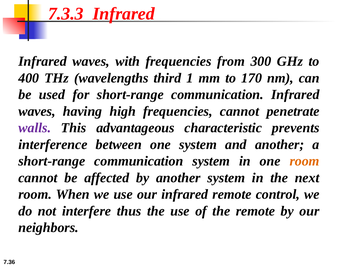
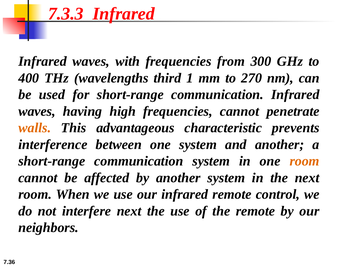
170: 170 -> 270
walls colour: purple -> orange
interfere thus: thus -> next
